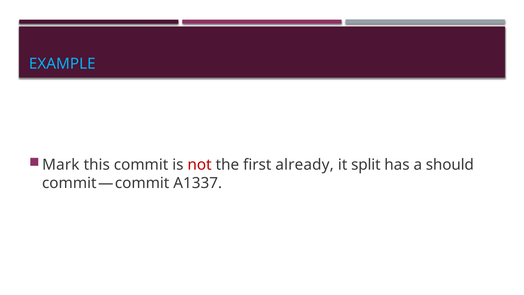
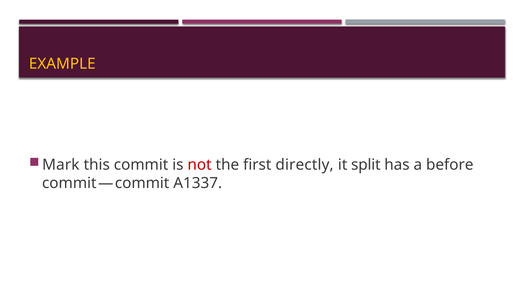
EXAMPLE colour: light blue -> yellow
already: already -> directly
should: should -> before
